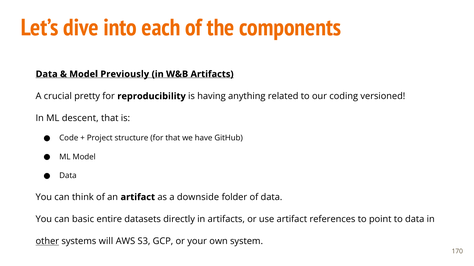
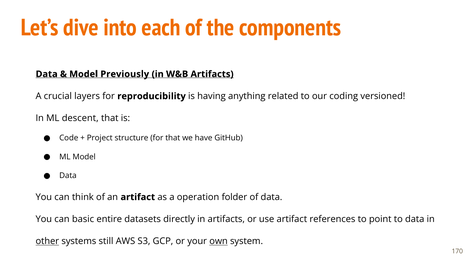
pretty: pretty -> layers
downside: downside -> operation
will: will -> still
own underline: none -> present
